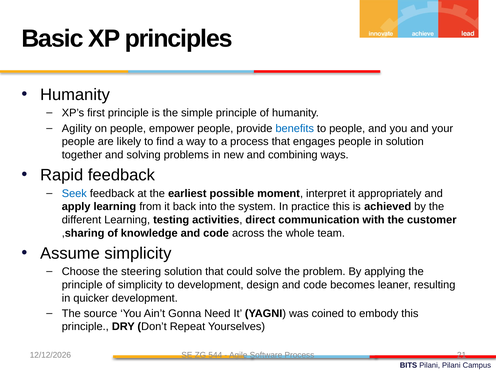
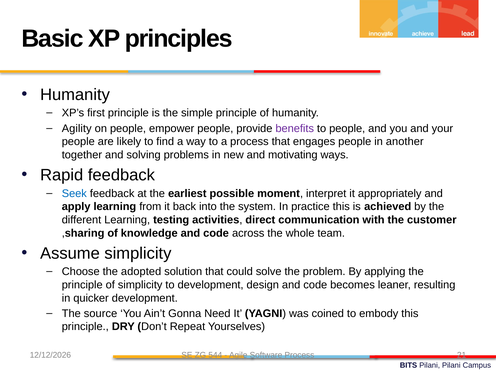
benefits colour: blue -> purple
in solution: solution -> another
combining: combining -> motivating
steering: steering -> adopted
